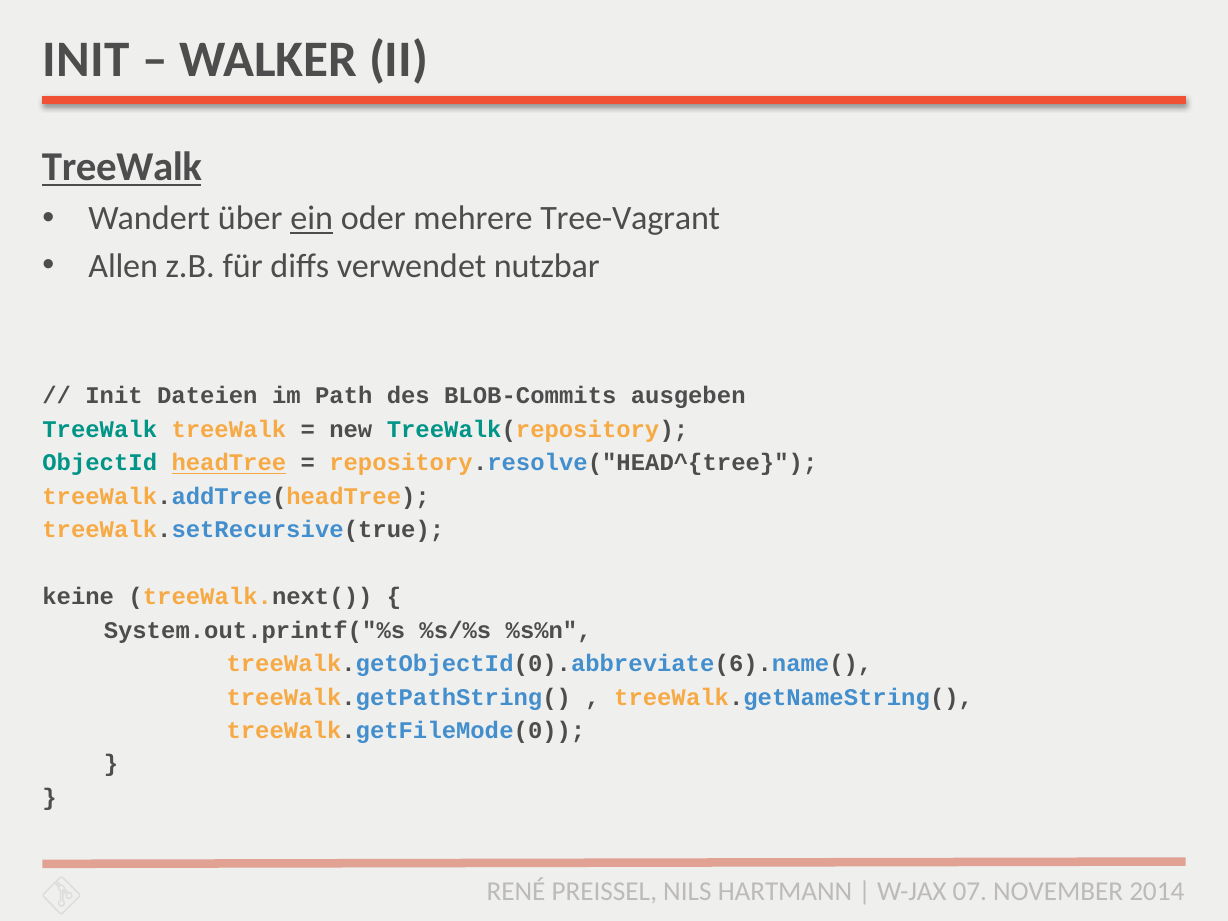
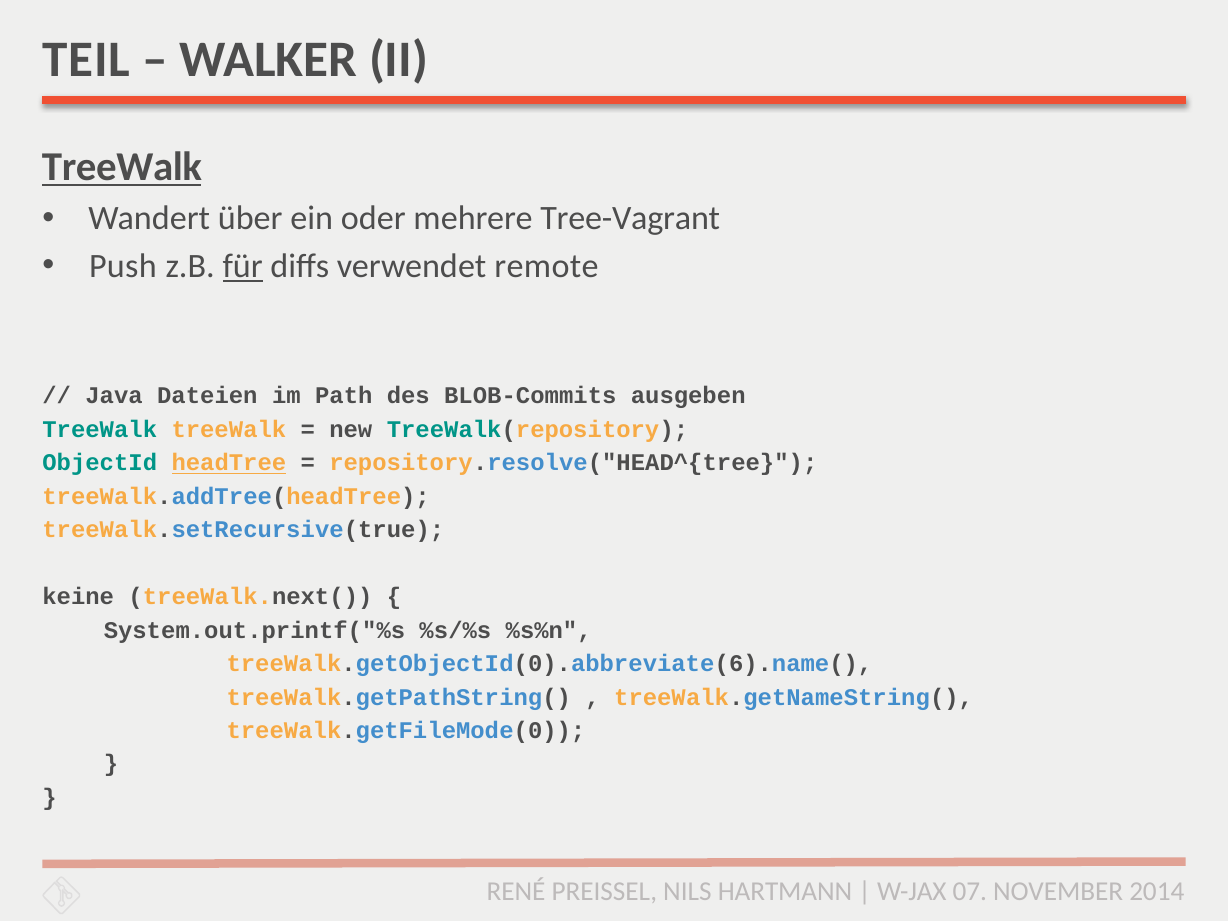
INIT at (86, 59): INIT -> TEIL
ein underline: present -> none
Allen: Allen -> Push
für underline: none -> present
nutzbar: nutzbar -> remote
Init at (114, 396): Init -> Java
